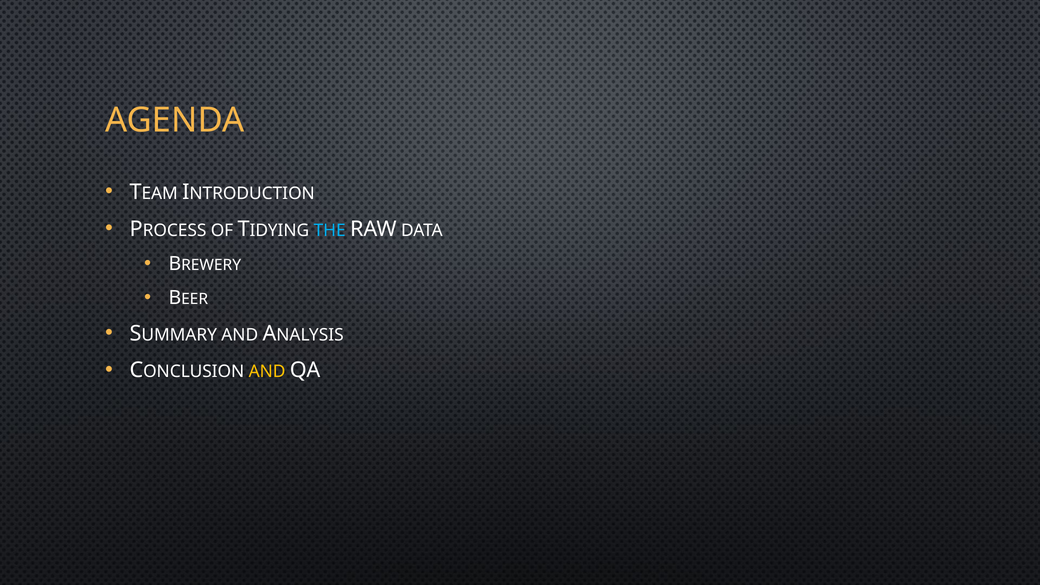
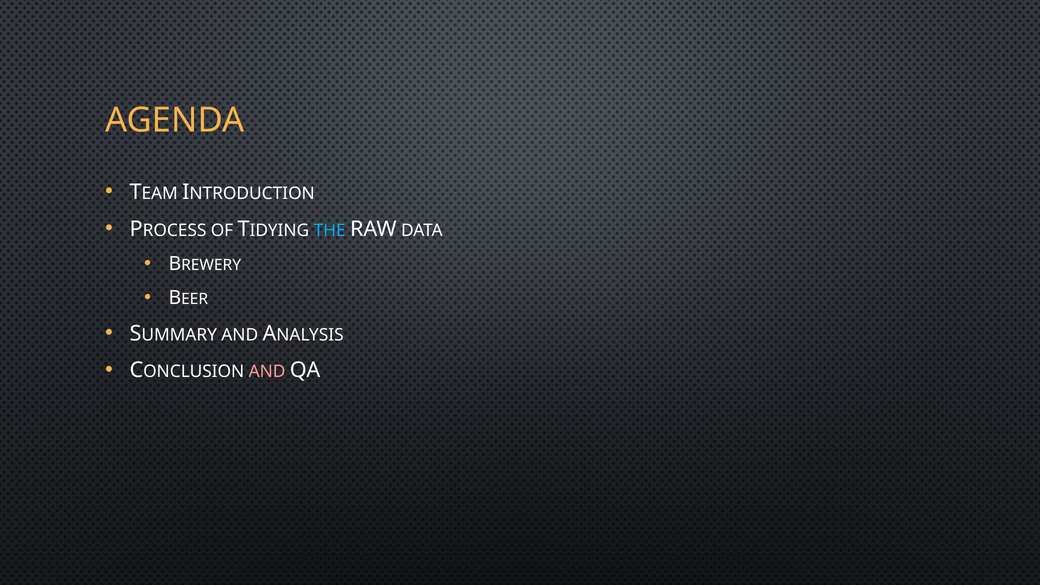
AND at (267, 372) colour: yellow -> pink
